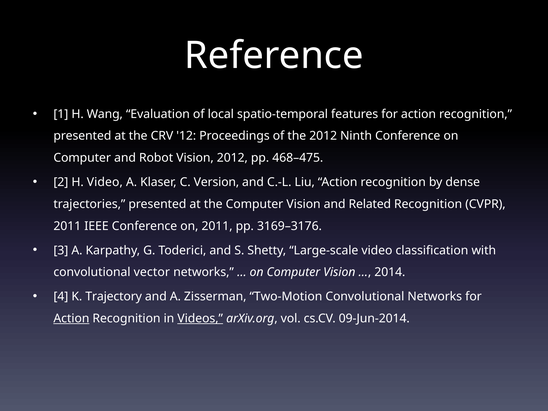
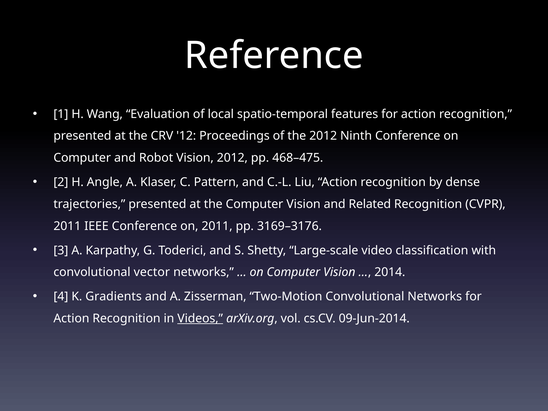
H Video: Video -> Angle
Version: Version -> Pattern
Trajectory: Trajectory -> Gradients
Action at (71, 318) underline: present -> none
